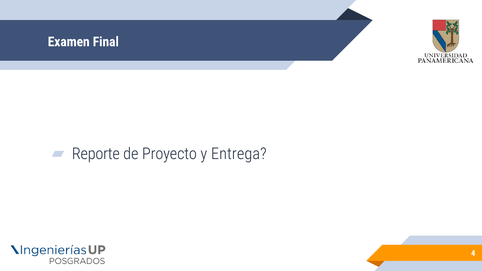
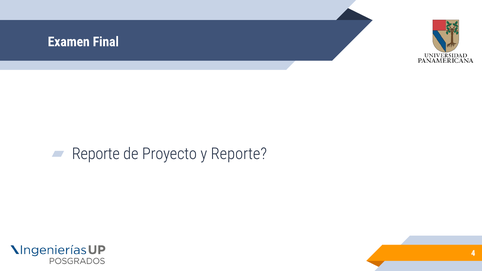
y Entrega: Entrega -> Reporte
